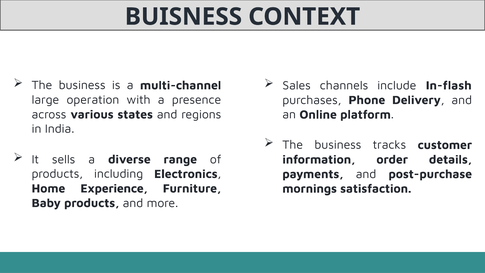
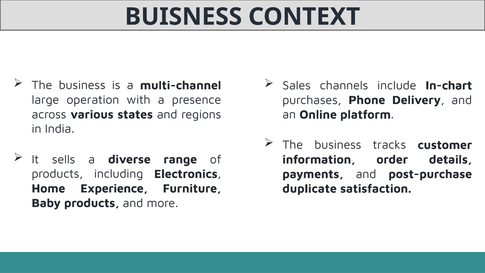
In-flash: In-flash -> In-chart
mornings: mornings -> duplicate
